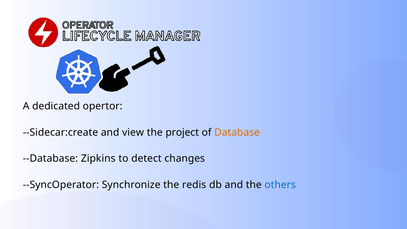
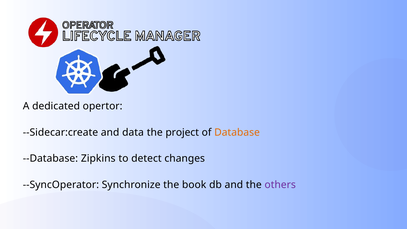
view: view -> data
redis: redis -> book
others colour: blue -> purple
